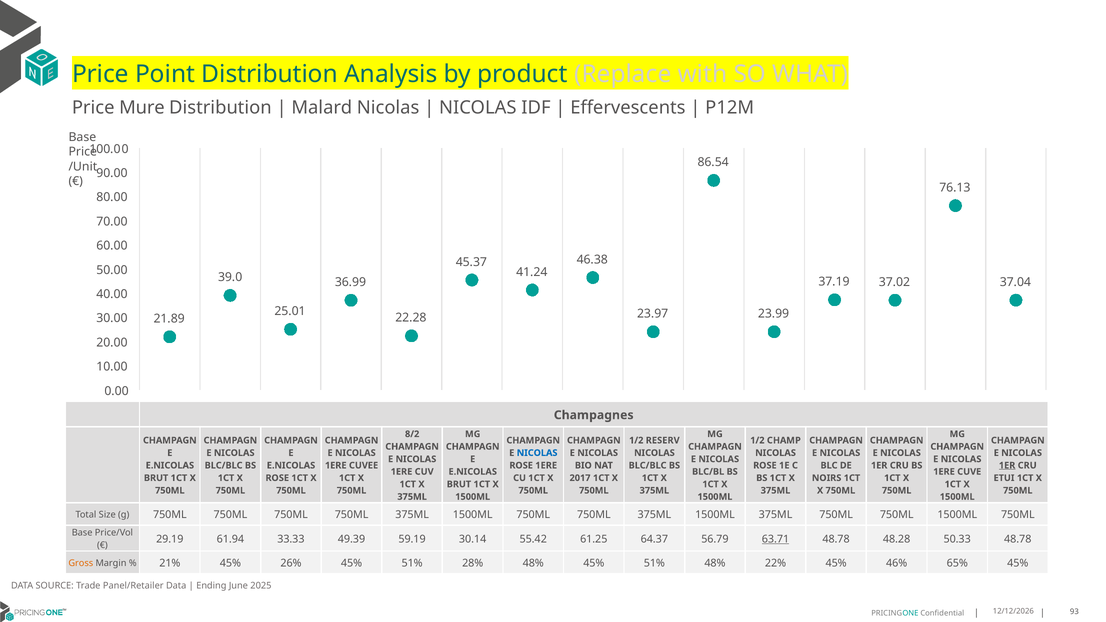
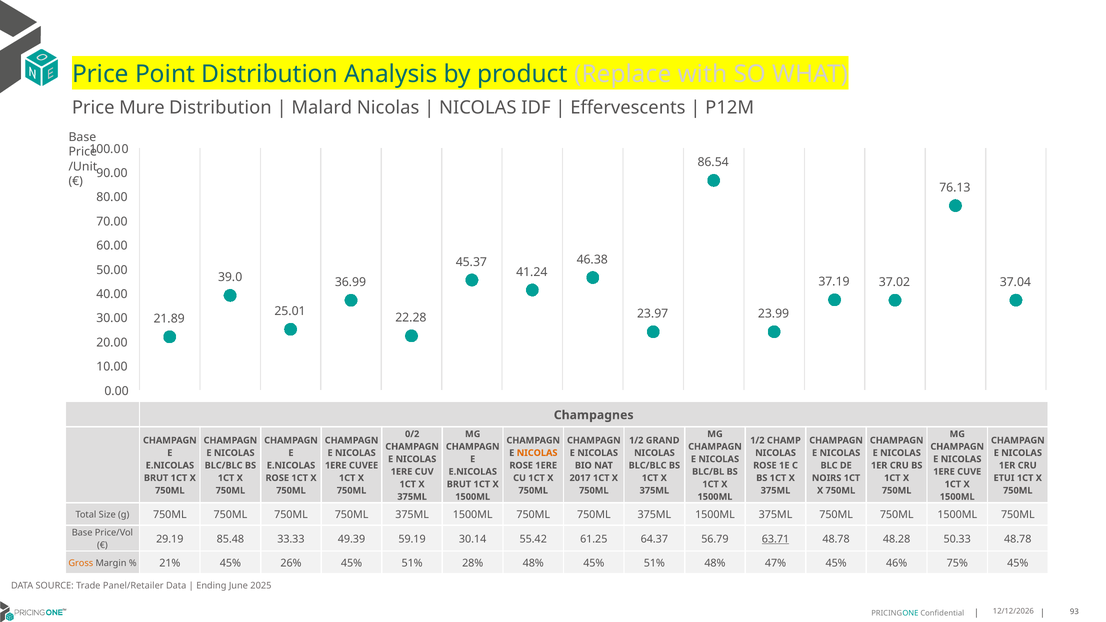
8/2: 8/2 -> 0/2
RESERV: RESERV -> GRAND
NICOLAS at (537, 453) colour: blue -> orange
1ER at (1007, 466) underline: present -> none
61.94: 61.94 -> 85.48
22%: 22% -> 47%
65%: 65% -> 75%
